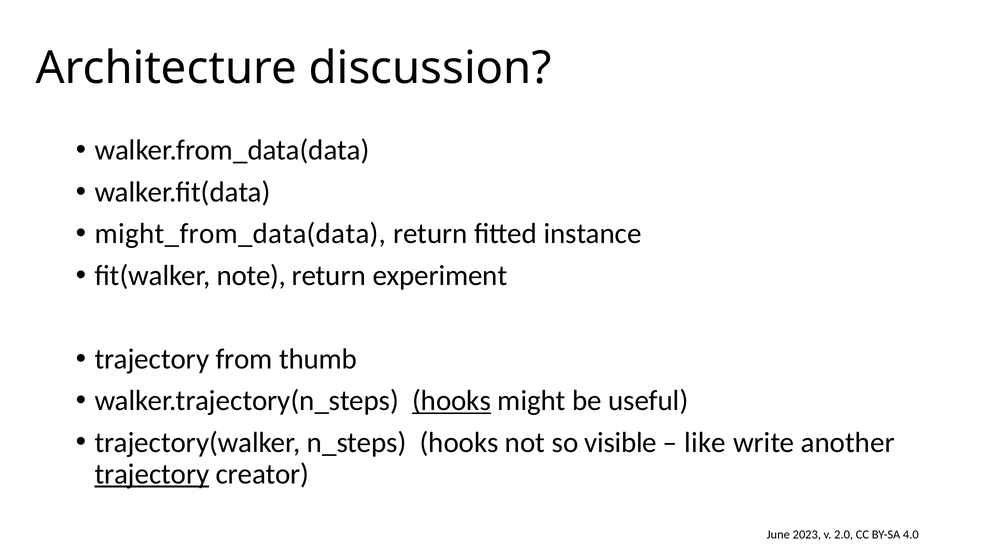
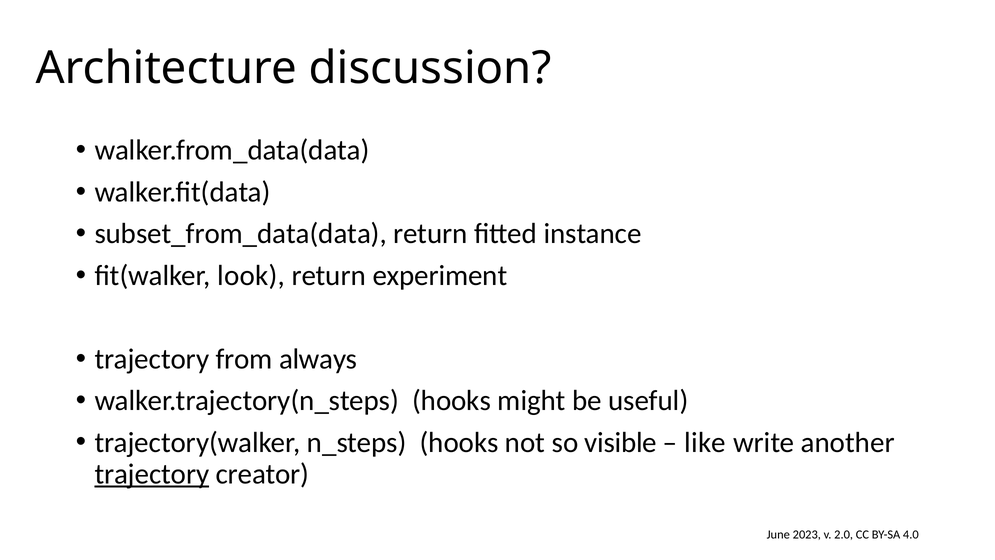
might_from_data(data: might_from_data(data -> subset_from_data(data
note: note -> look
thumb: thumb -> always
hooks at (452, 401) underline: present -> none
